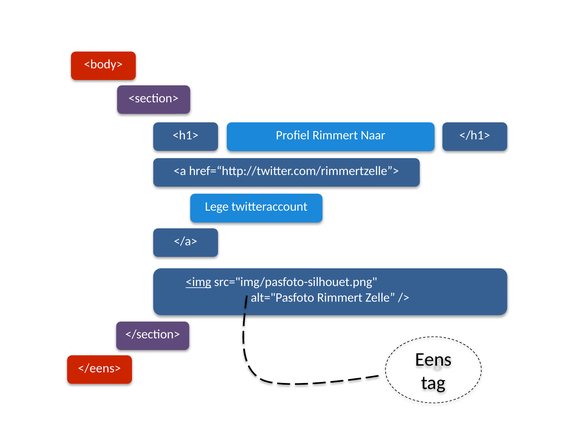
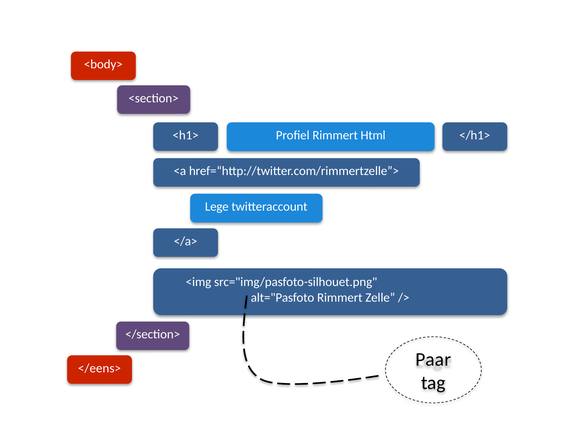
Naar: Naar -> Html
<img underline: present -> none
Eens: Eens -> Paar
